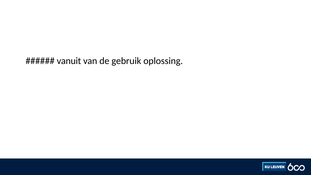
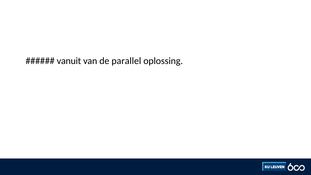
gebruik: gebruik -> parallel
